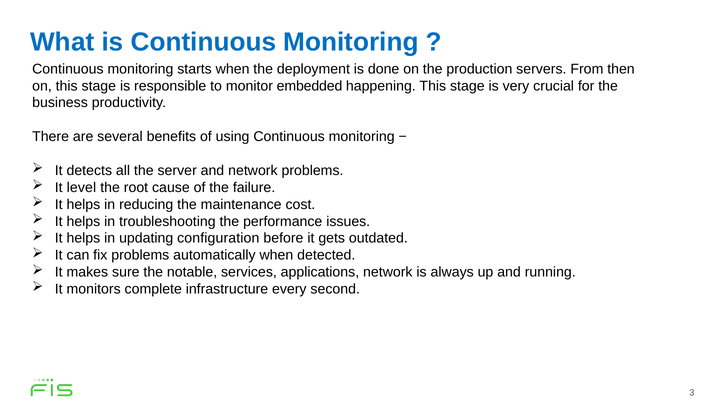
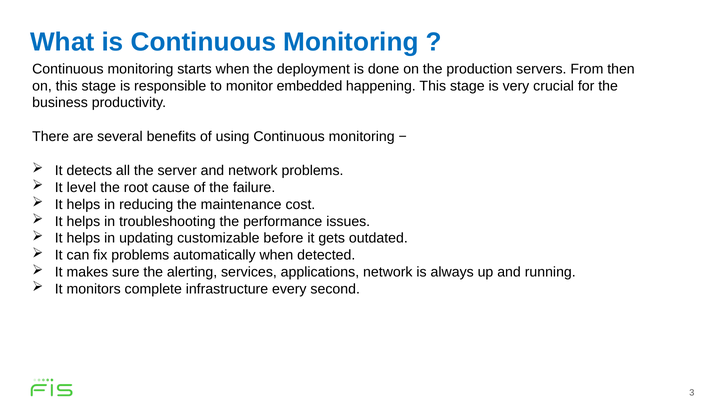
configuration: configuration -> customizable
notable: notable -> alerting
